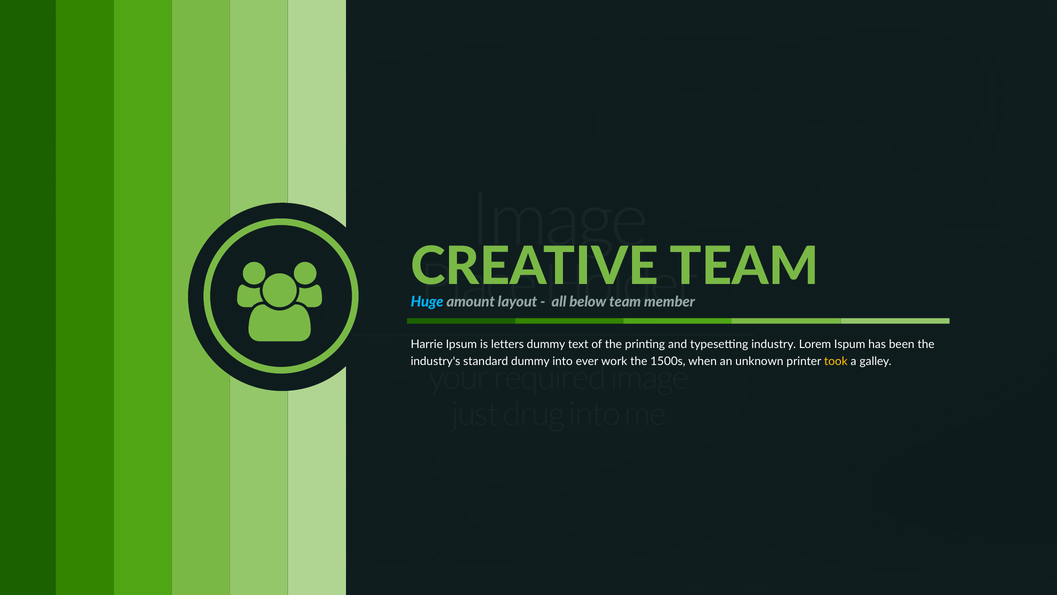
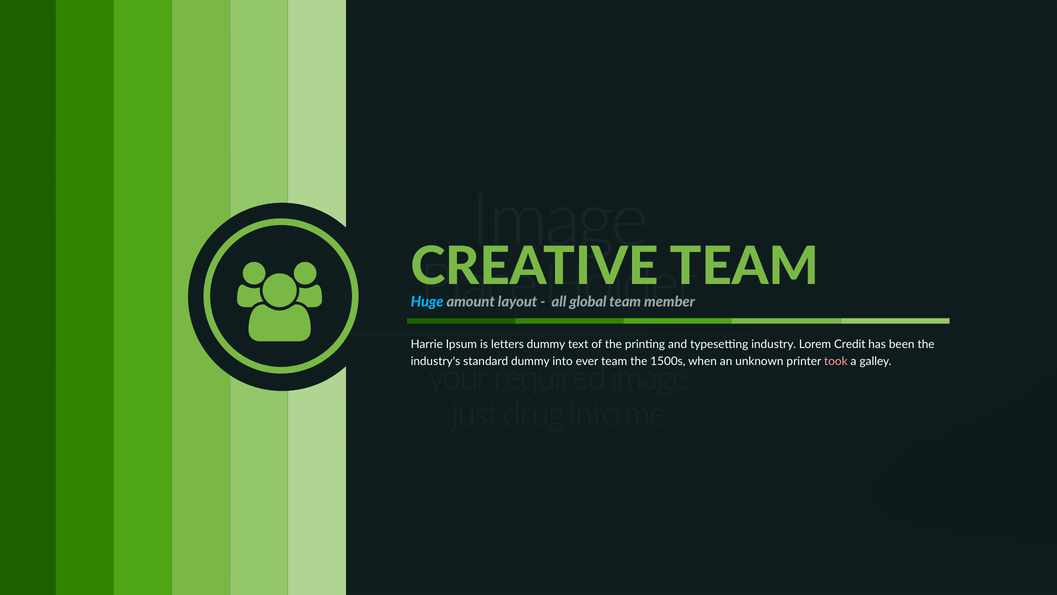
below: below -> global
Ispum: Ispum -> Credit
ever work: work -> team
took colour: yellow -> pink
